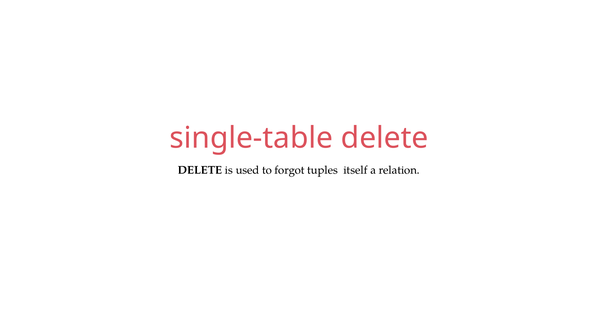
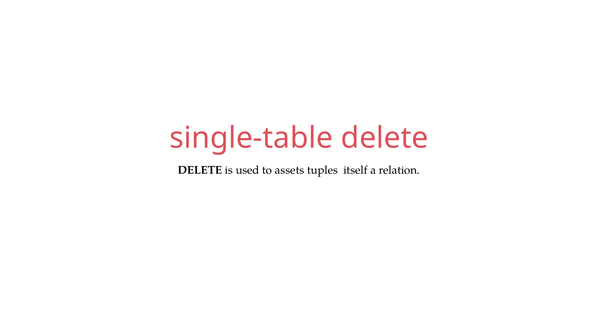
forgot: forgot -> assets
